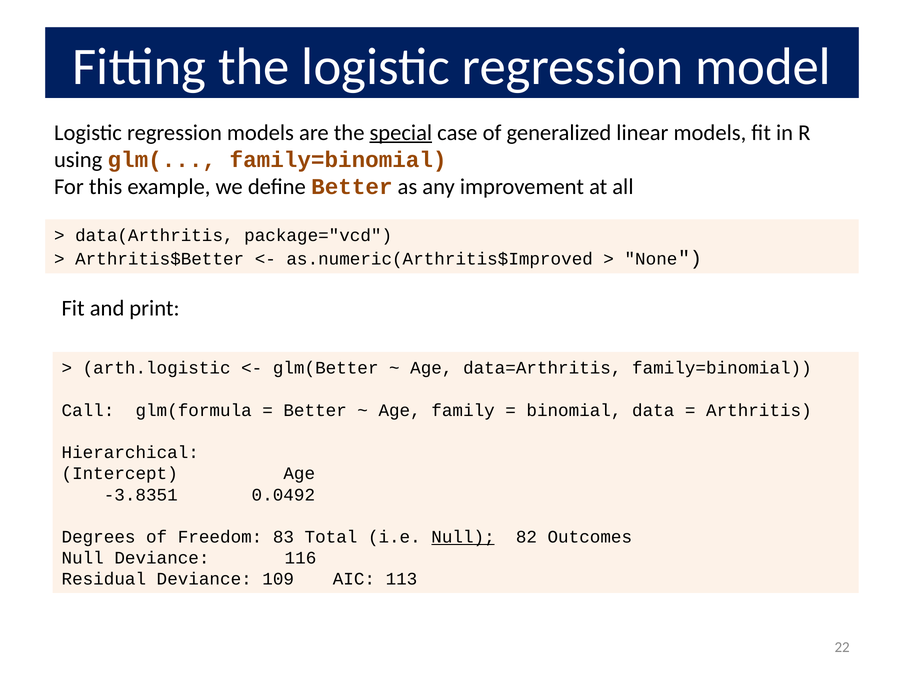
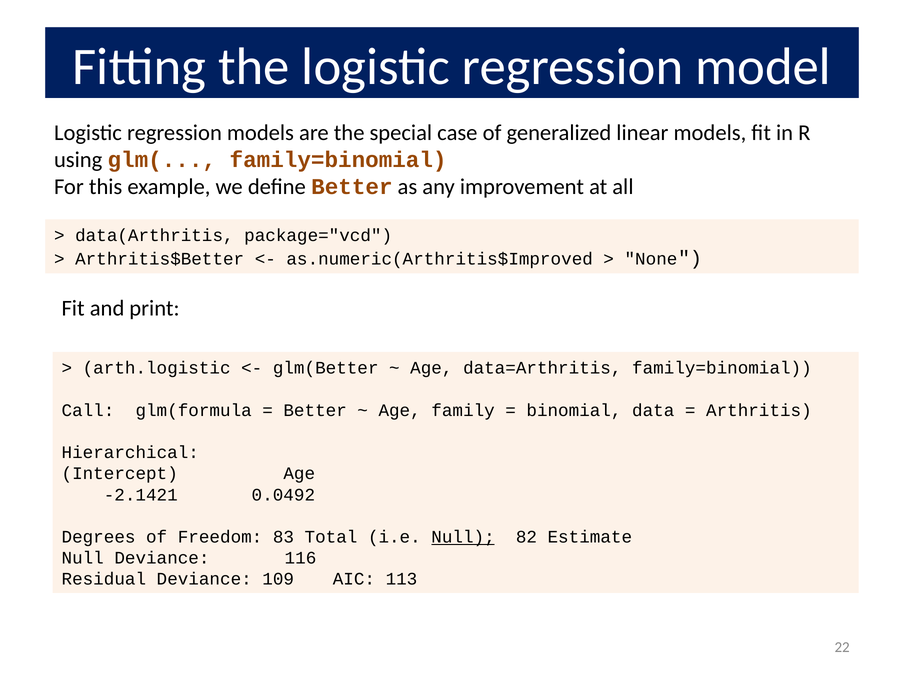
special underline: present -> none
-3.8351: -3.8351 -> -2.1421
Outcomes: Outcomes -> Estimate
